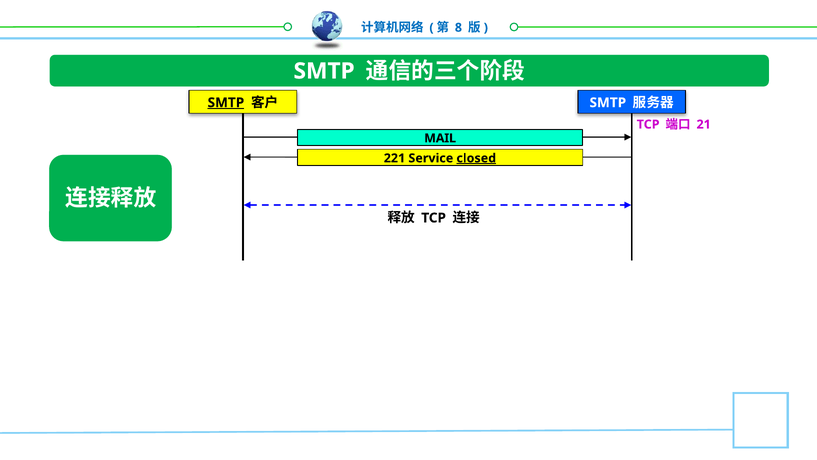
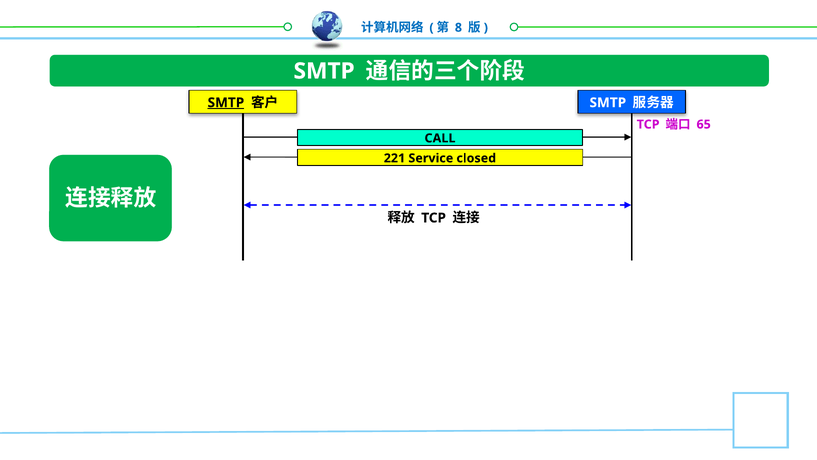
21: 21 -> 65
MAIL: MAIL -> CALL
closed underline: present -> none
